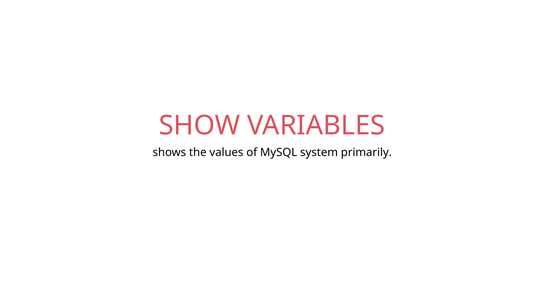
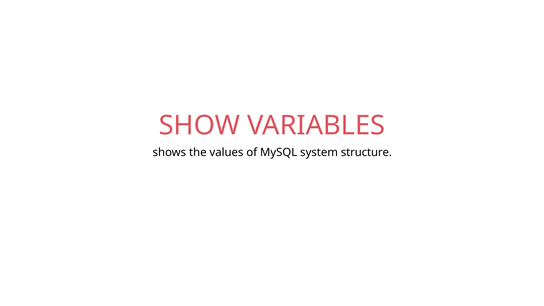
primarily: primarily -> structure
